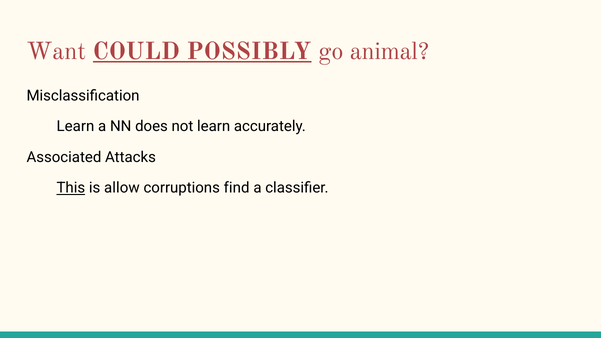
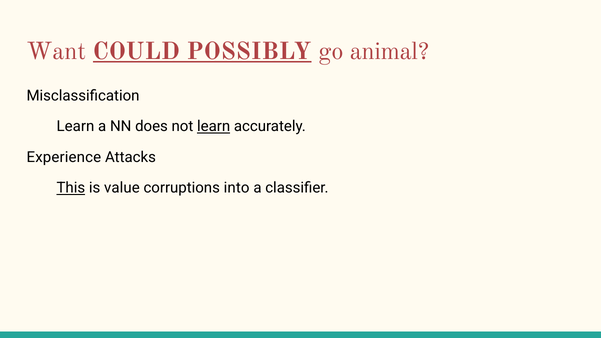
learn at (214, 127) underline: none -> present
Associated: Associated -> Experience
allow: allow -> value
find: find -> into
